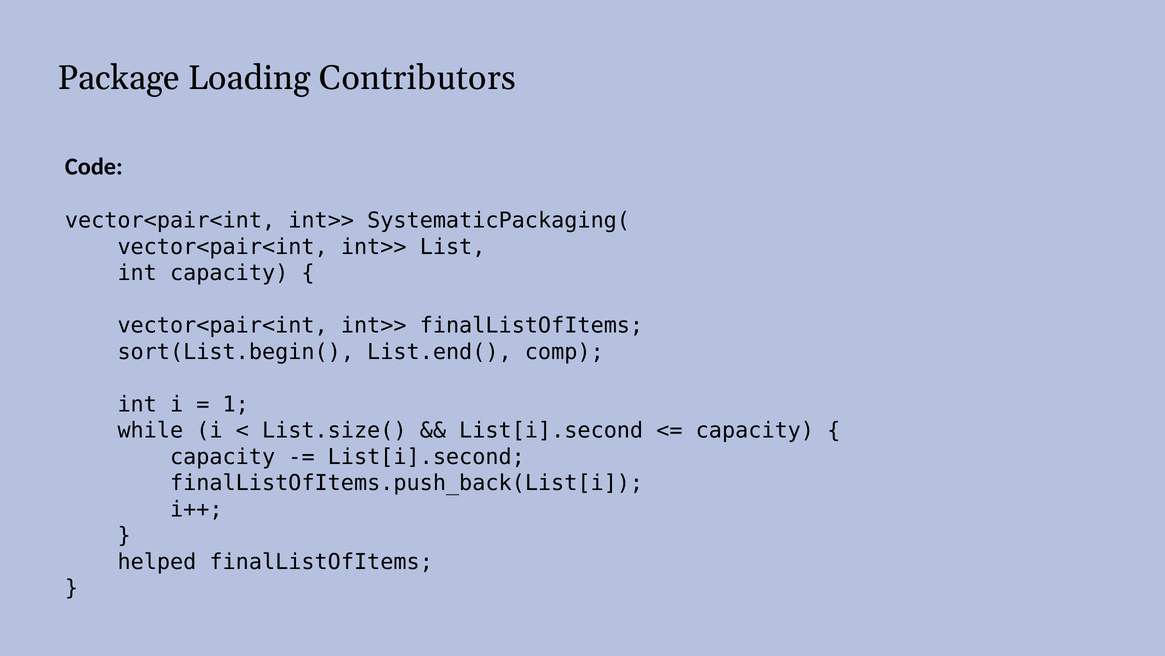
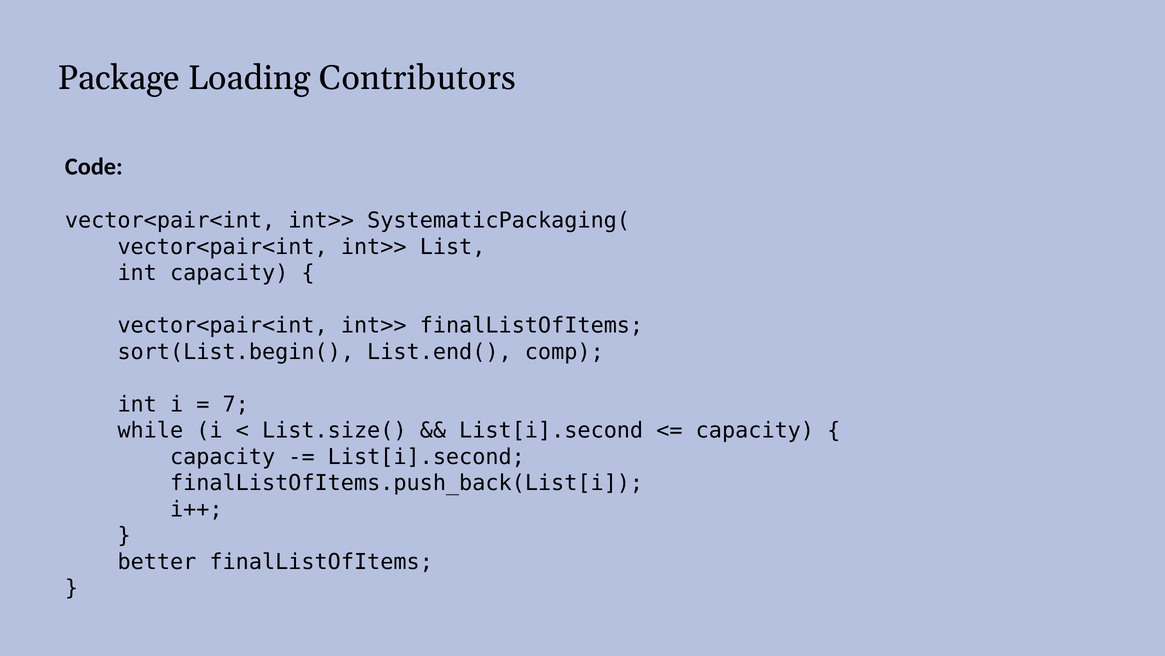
1: 1 -> 7
helped: helped -> better
